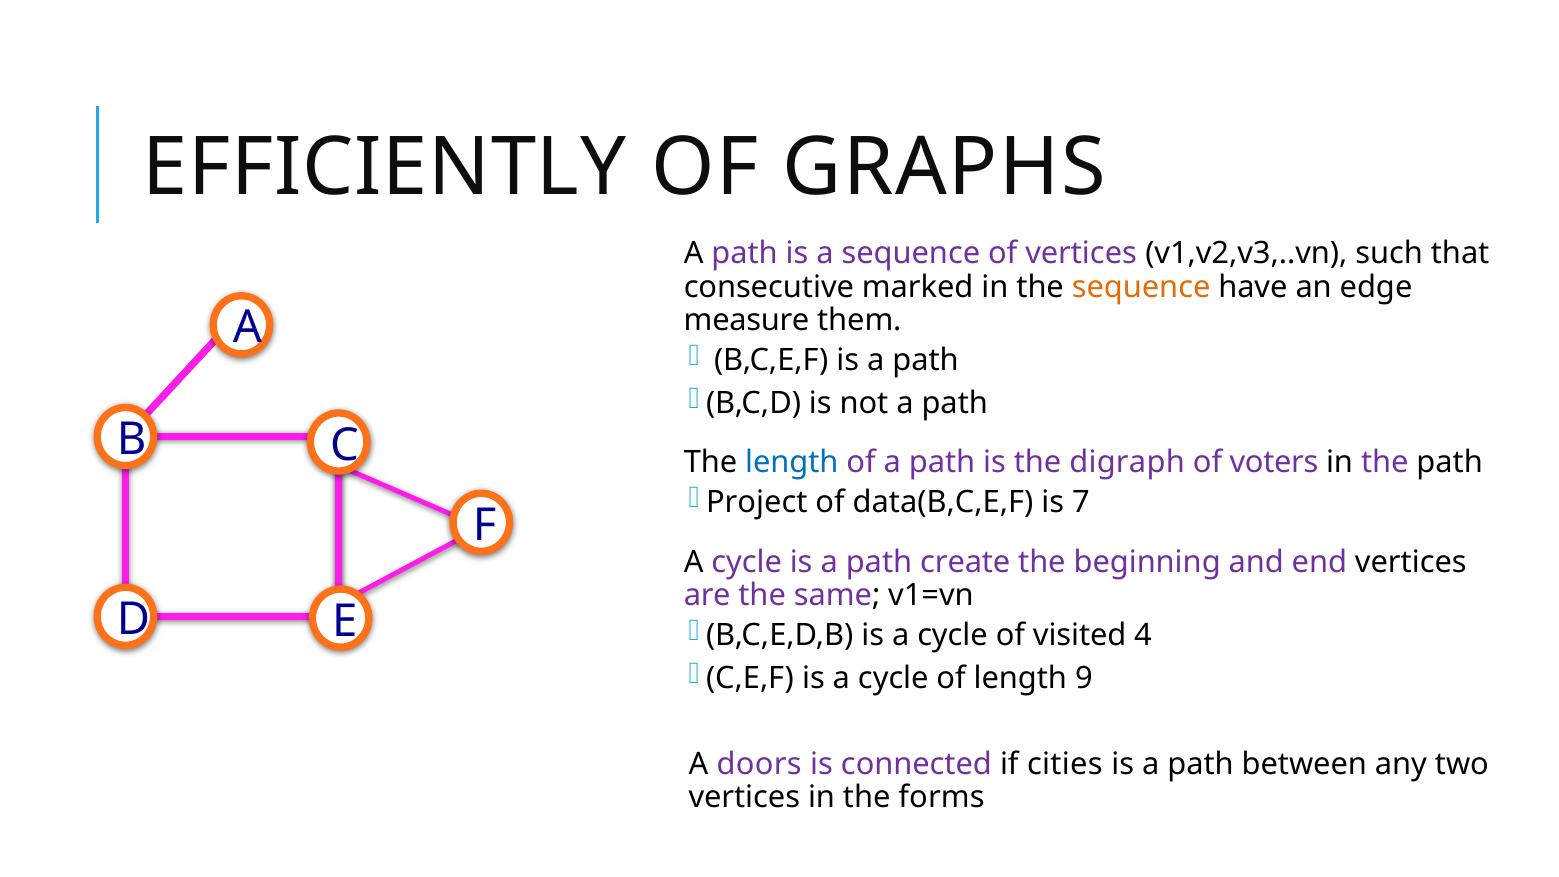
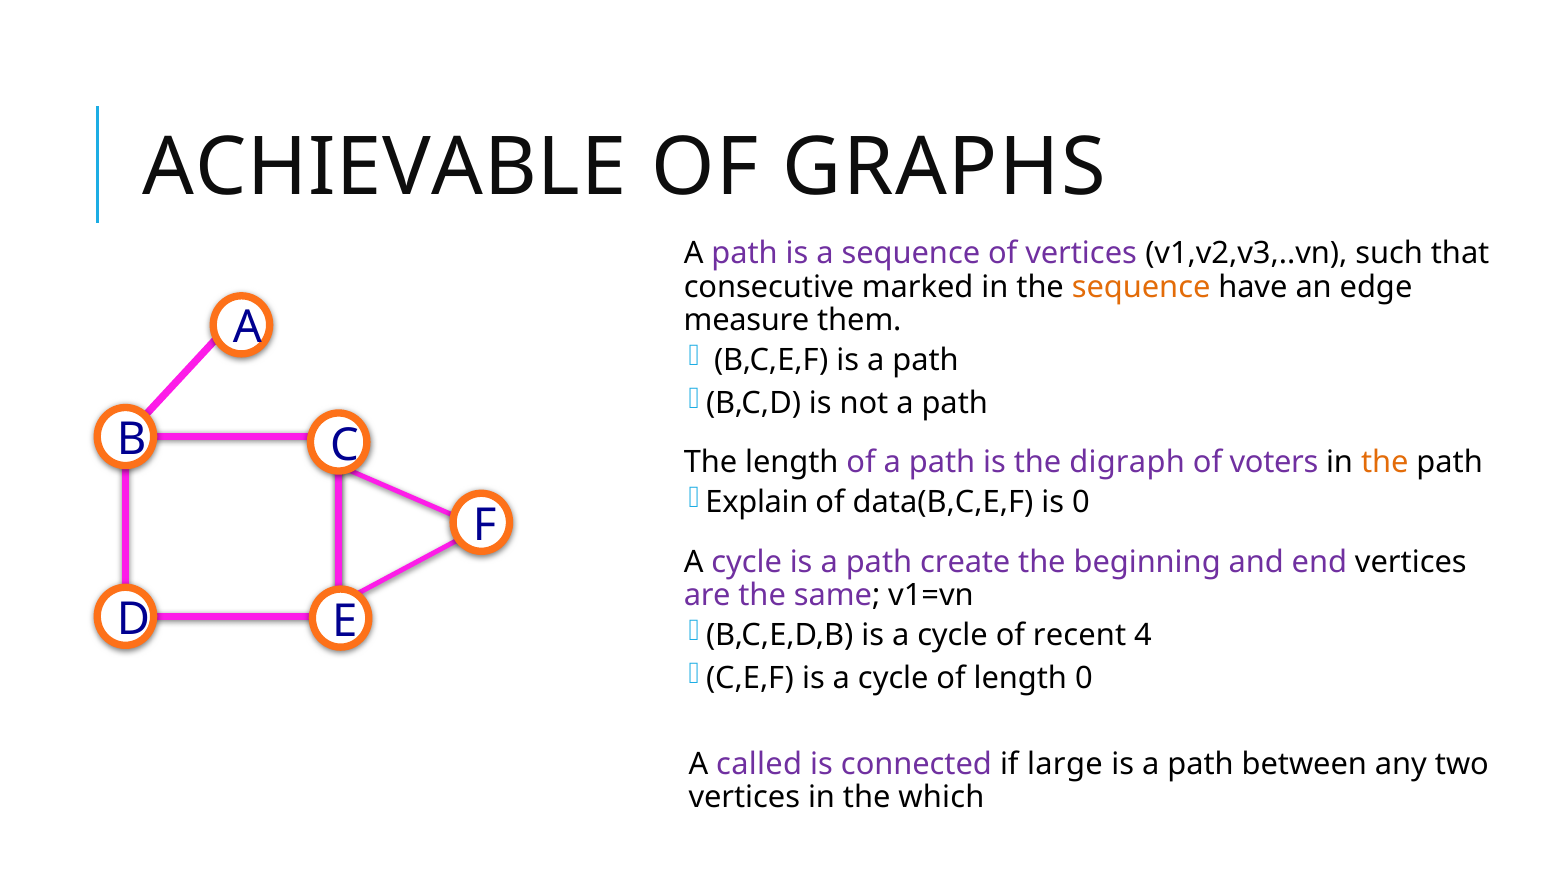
EFFICIENTLY: EFFICIENTLY -> ACHIEVABLE
length at (792, 463) colour: blue -> black
the at (1385, 463) colour: purple -> orange
Project: Project -> Explain
is 7: 7 -> 0
visited: visited -> recent
length 9: 9 -> 0
doors: doors -> called
cities: cities -> large
forms: forms -> which
